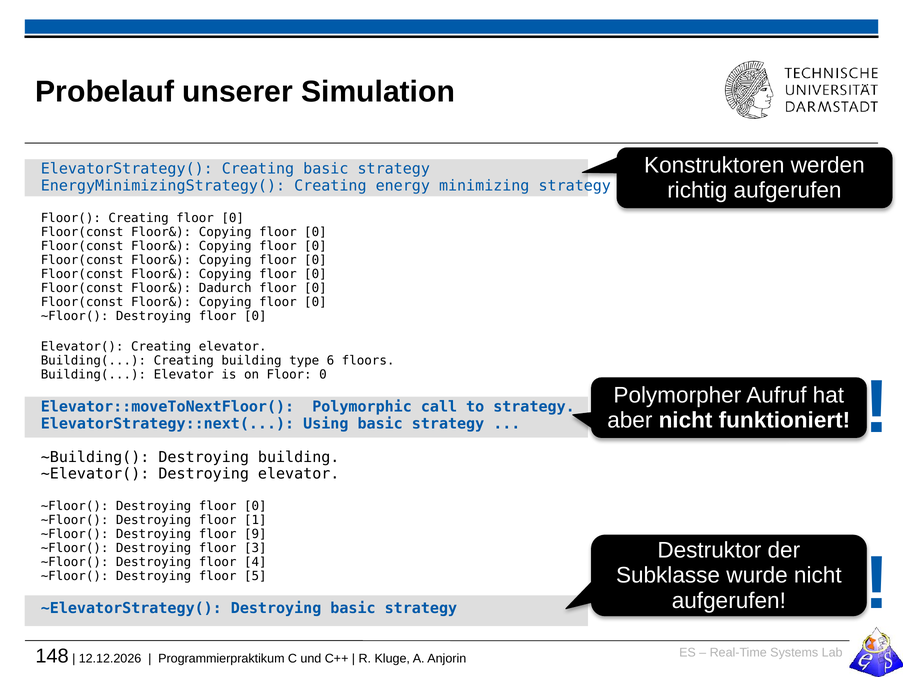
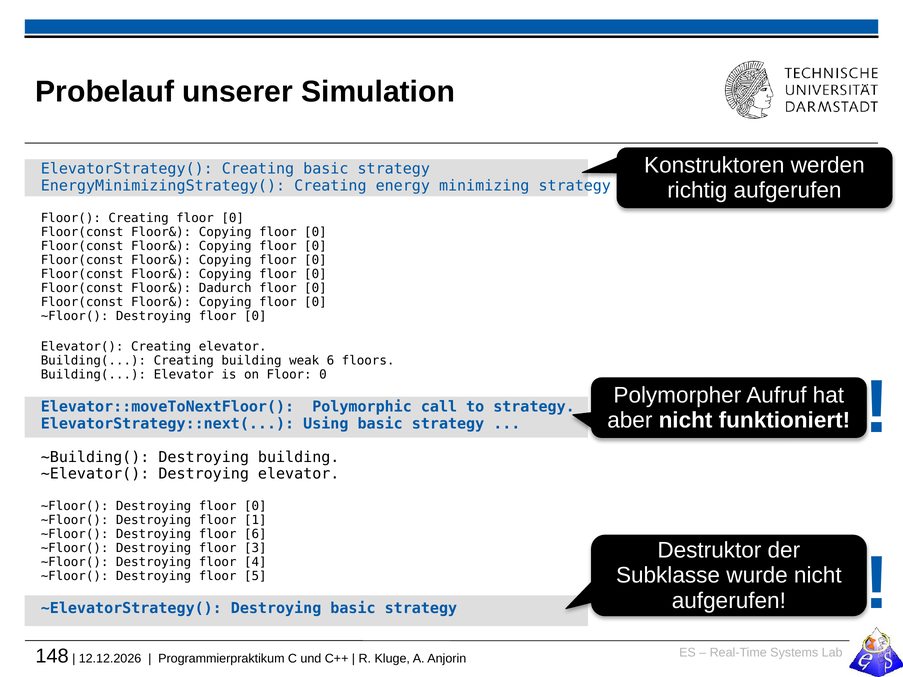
type: type -> weak
floor 9: 9 -> 6
